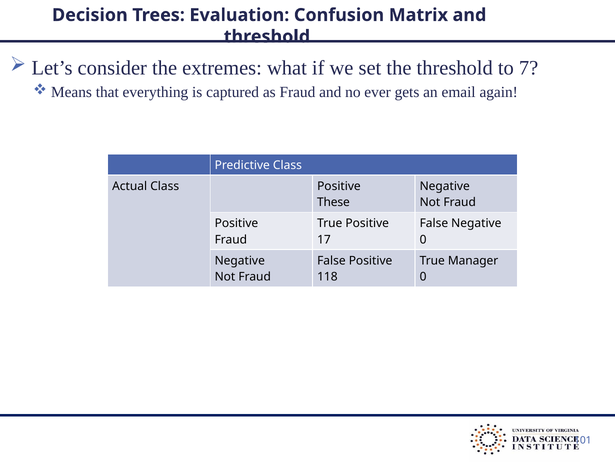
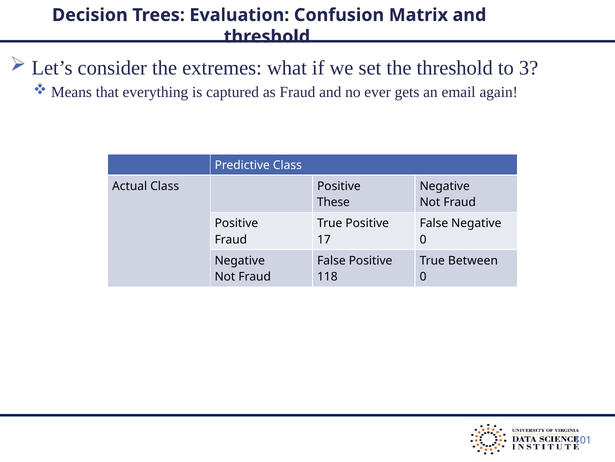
7: 7 -> 3
Manager: Manager -> Between
